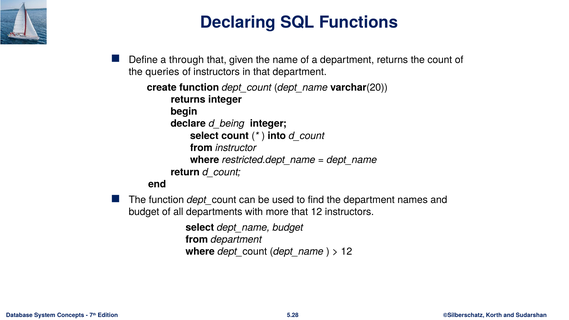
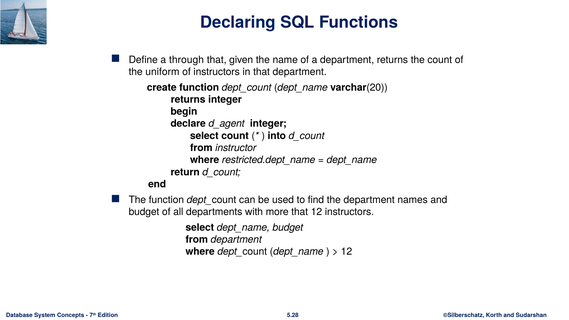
queries: queries -> uniform
d_being: d_being -> d_agent
